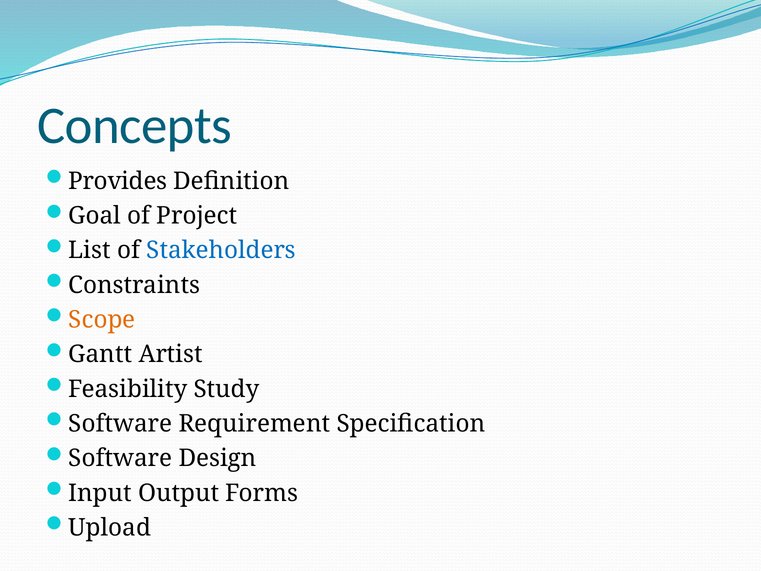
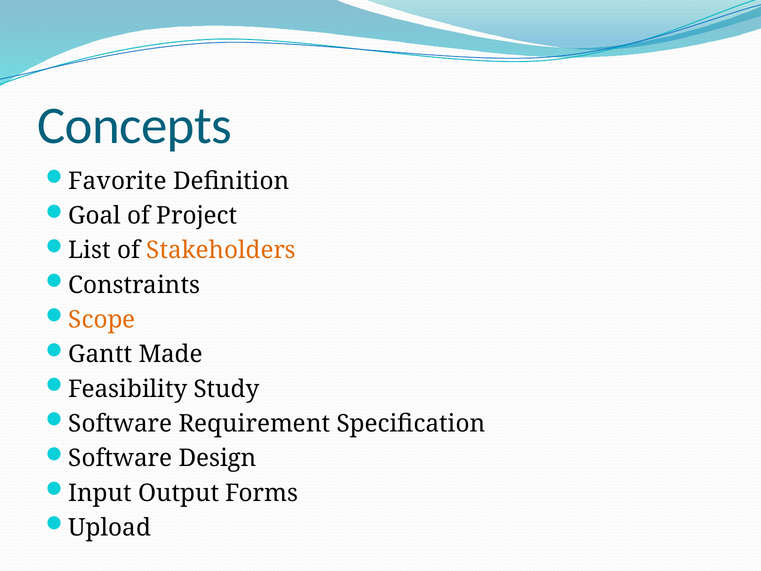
Provides: Provides -> Favorite
Stakeholders colour: blue -> orange
Artist: Artist -> Made
